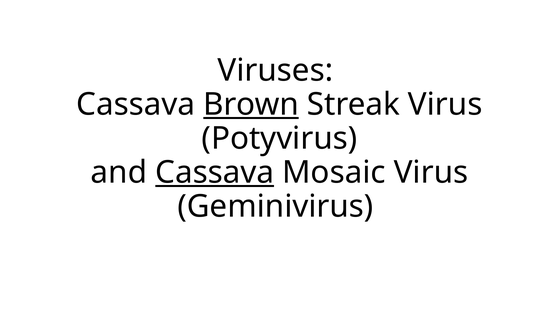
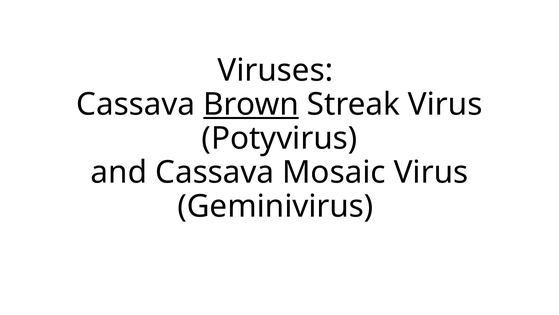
Cassava at (215, 172) underline: present -> none
